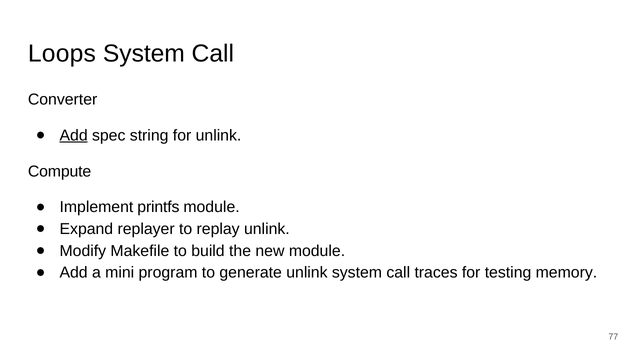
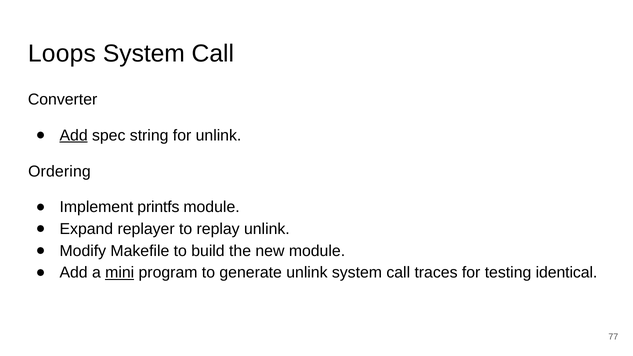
Compute: Compute -> Ordering
mini underline: none -> present
memory: memory -> identical
